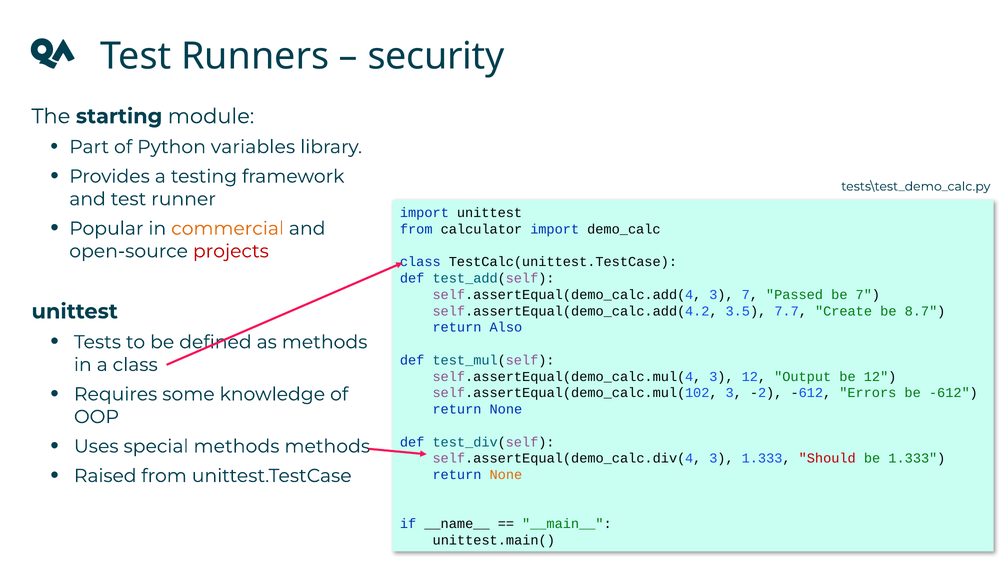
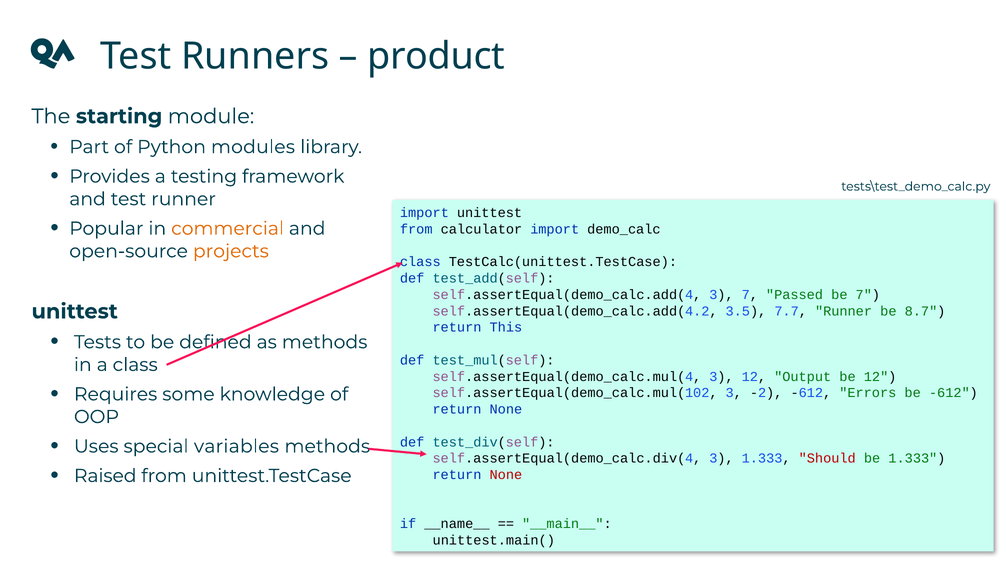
security: security -> product
variables: variables -> modules
projects colour: red -> orange
7.7 Create: Create -> Runner
Also: Also -> This
special methods: methods -> variables
None at (506, 475) colour: orange -> red
